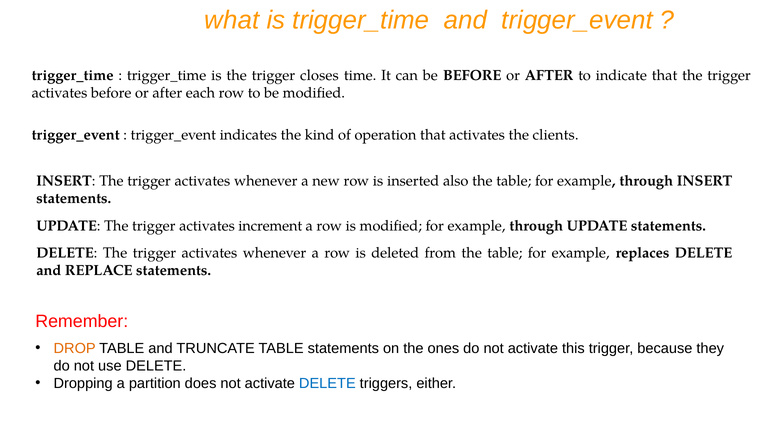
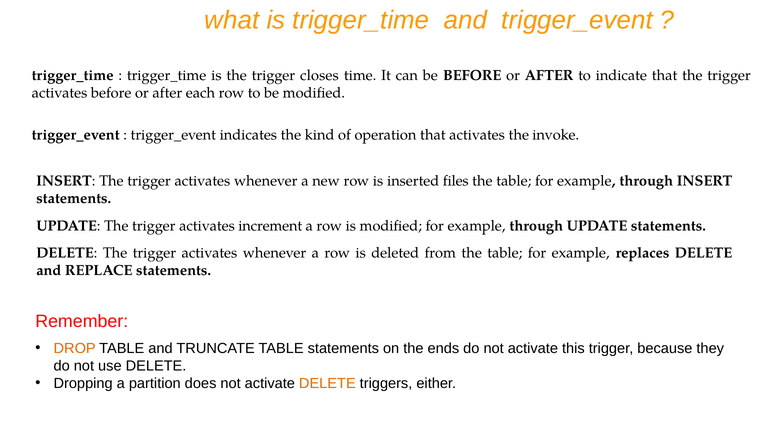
clients: clients -> invoke
also: also -> files
ones: ones -> ends
DELETE at (327, 383) colour: blue -> orange
